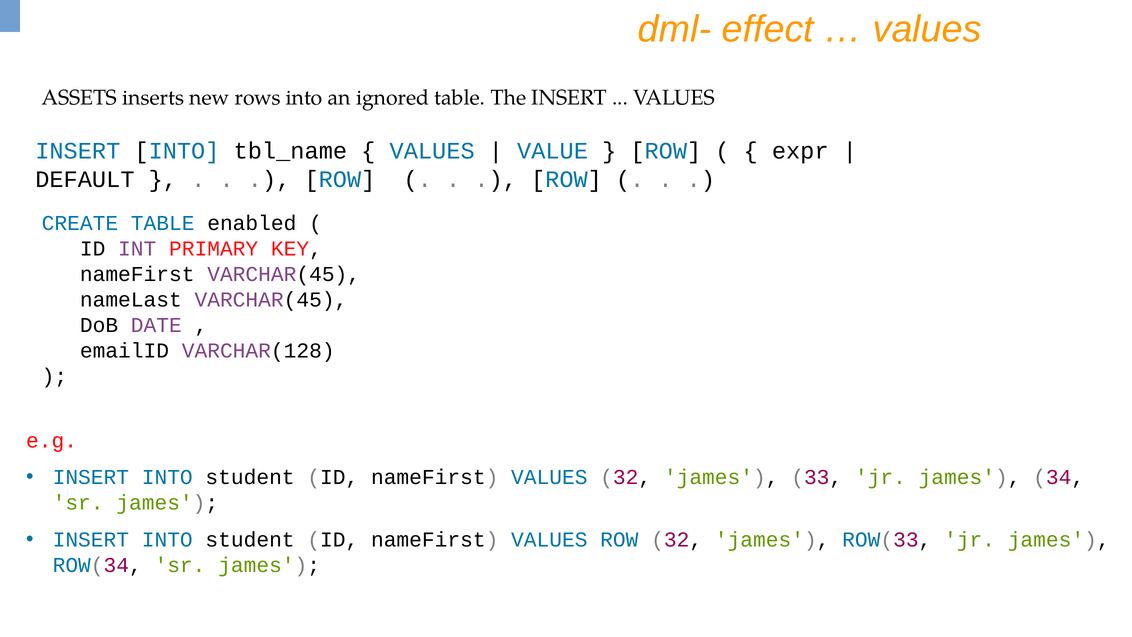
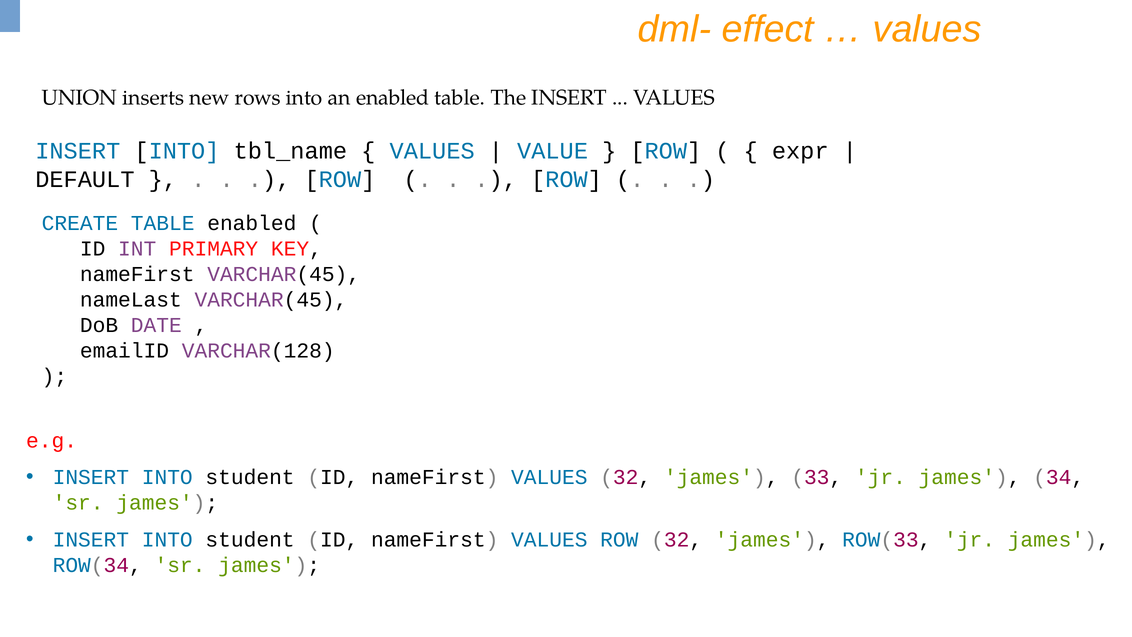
ASSETS: ASSETS -> UNION
an ignored: ignored -> enabled
